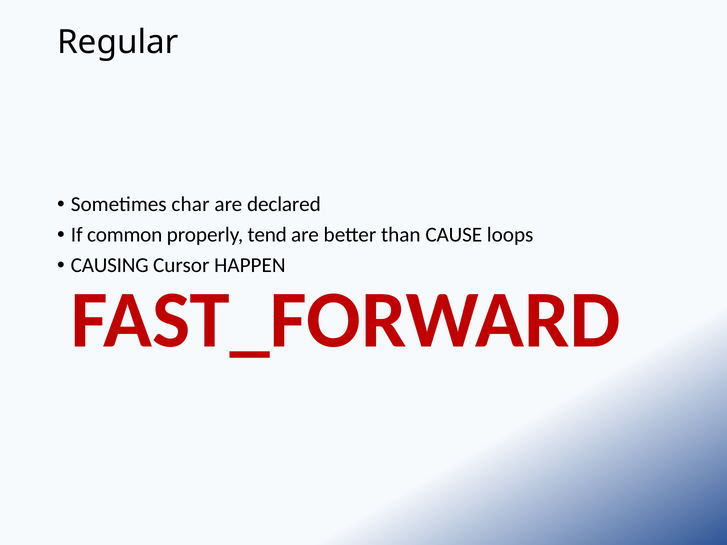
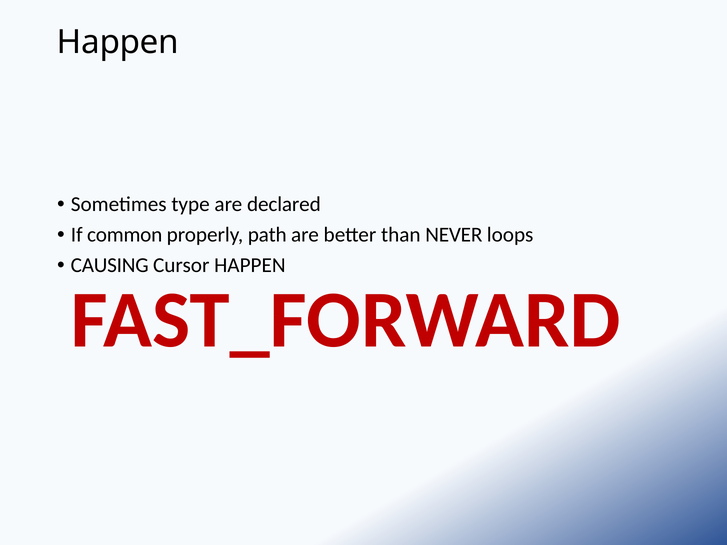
Regular at (118, 42): Regular -> Happen
char: char -> type
tend: tend -> path
CAUSE: CAUSE -> NEVER
